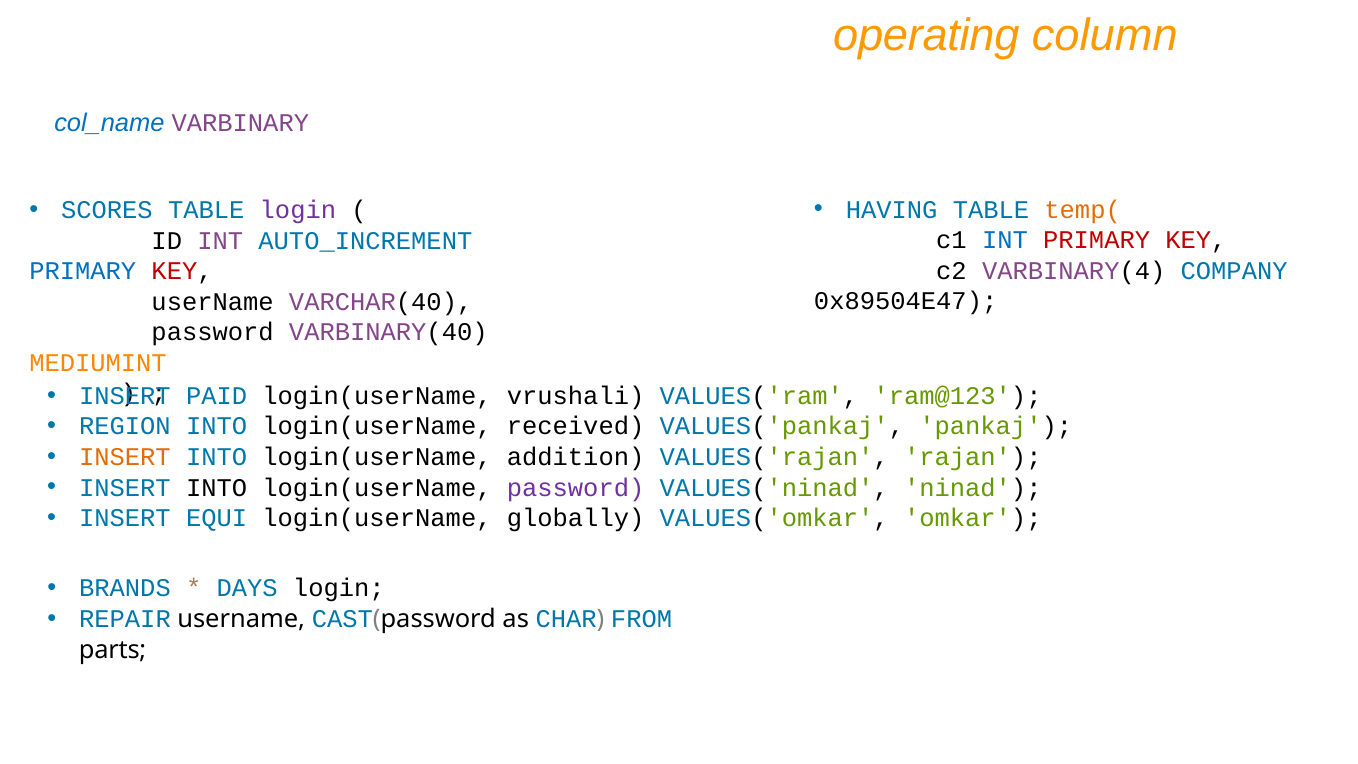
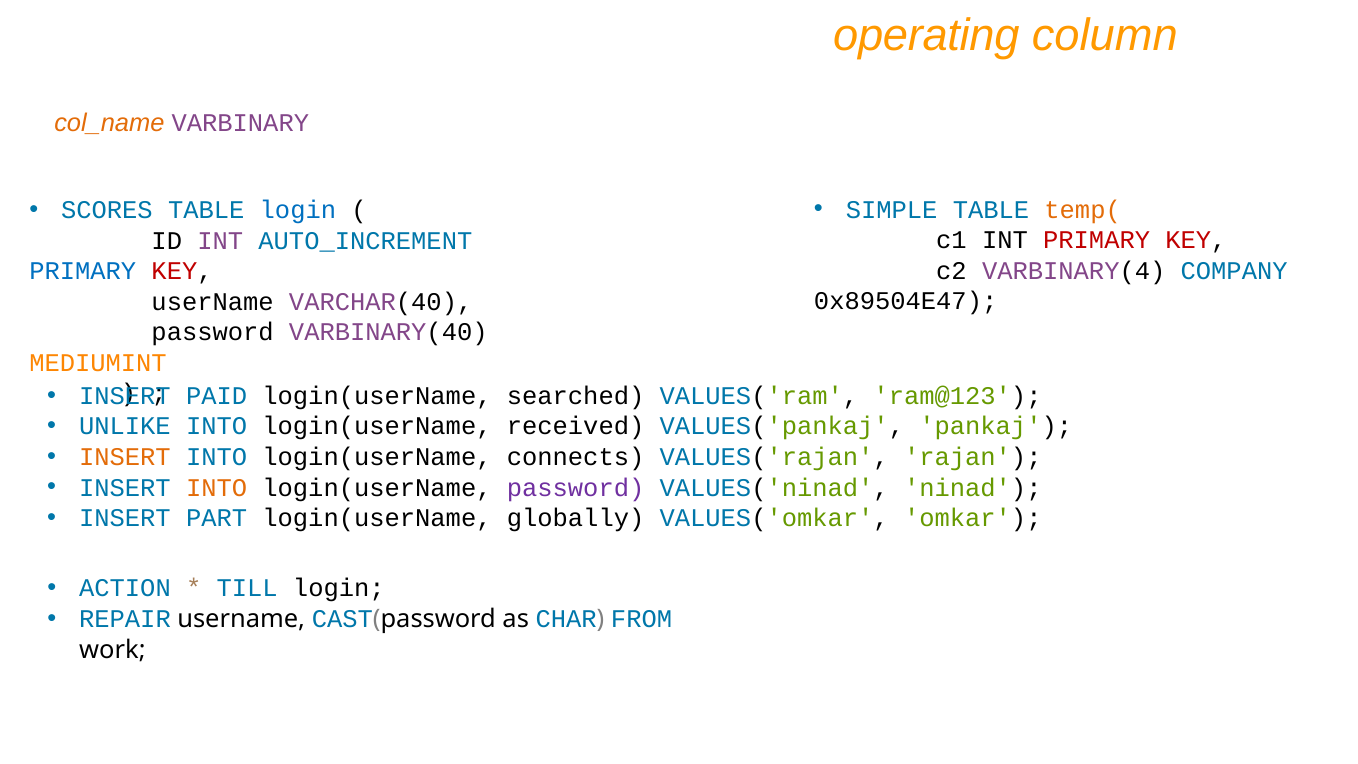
col_name colour: blue -> orange
HAVING: HAVING -> SIMPLE
login at (298, 210) colour: purple -> blue
INT at (1005, 240) colour: blue -> black
vrushali: vrushali -> searched
REGION: REGION -> UNLIKE
addition: addition -> connects
INTO at (217, 488) colour: black -> orange
EQUI: EQUI -> PART
BRANDS: BRANDS -> ACTION
DAYS: DAYS -> TILL
parts: parts -> work
